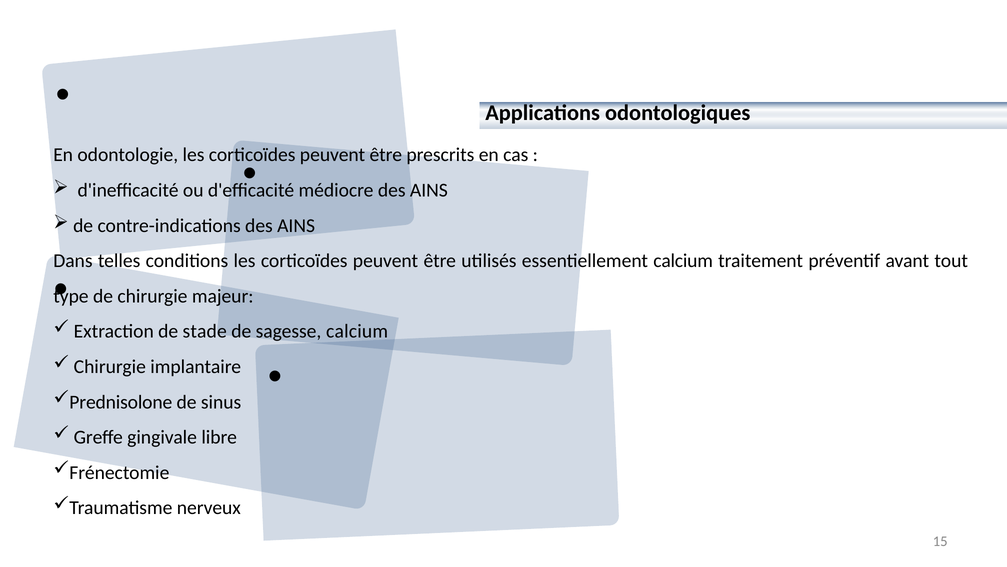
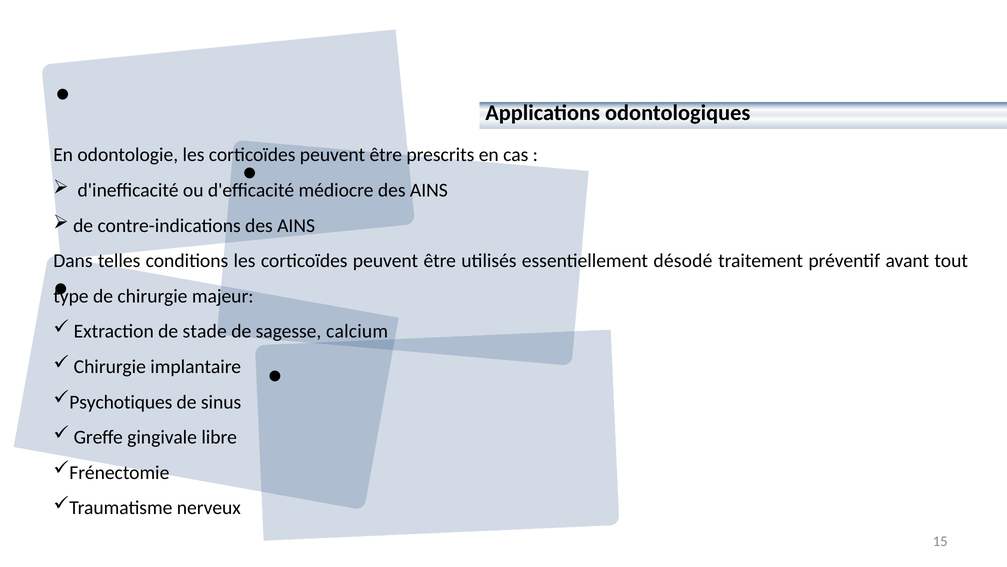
essentiellement calcium: calcium -> désodé
Prednisolone: Prednisolone -> Psychotiques
